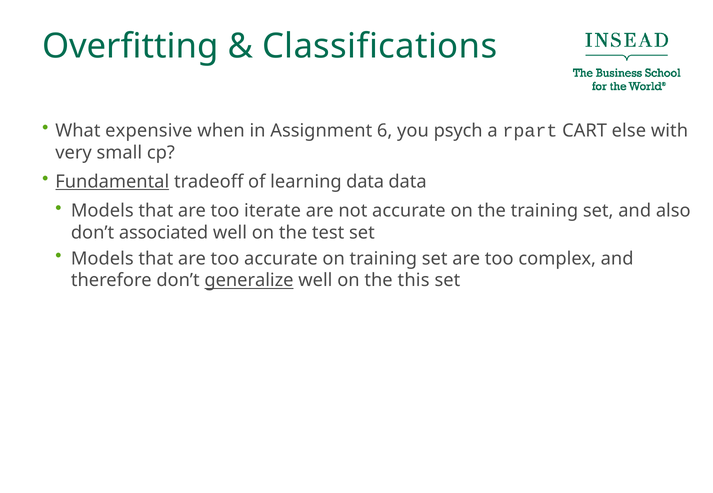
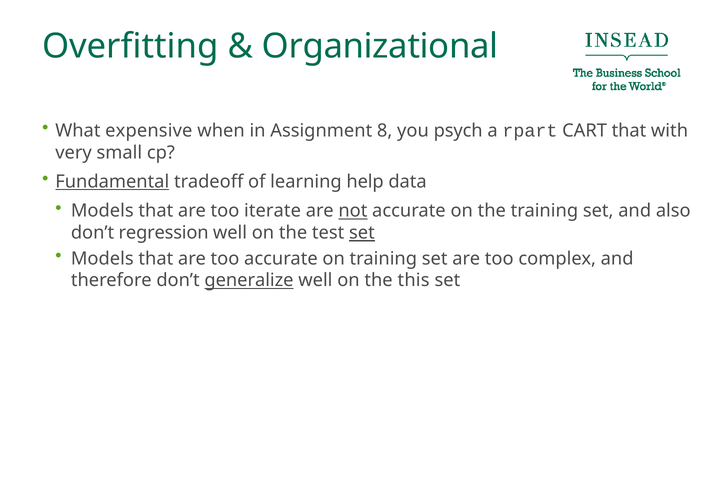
Classifications: Classifications -> Organizational
6: 6 -> 8
CART else: else -> that
learning data: data -> help
not underline: none -> present
associated: associated -> regression
set at (362, 233) underline: none -> present
